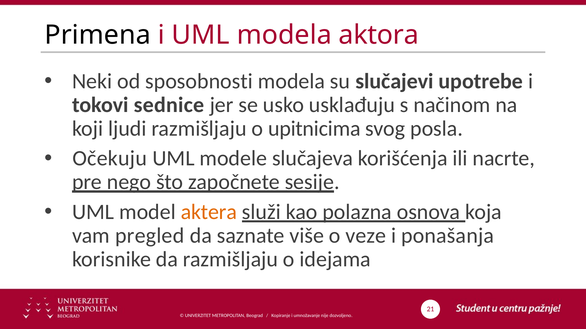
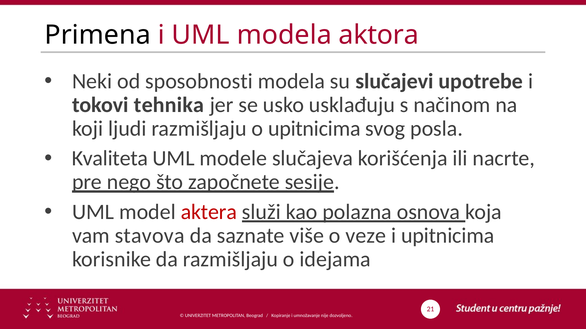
sednice: sednice -> tehnika
Očekuju: Očekuju -> Kvaliteta
aktera colour: orange -> red
pregled: pregled -> stavova
i ponašanja: ponašanja -> upitnicima
